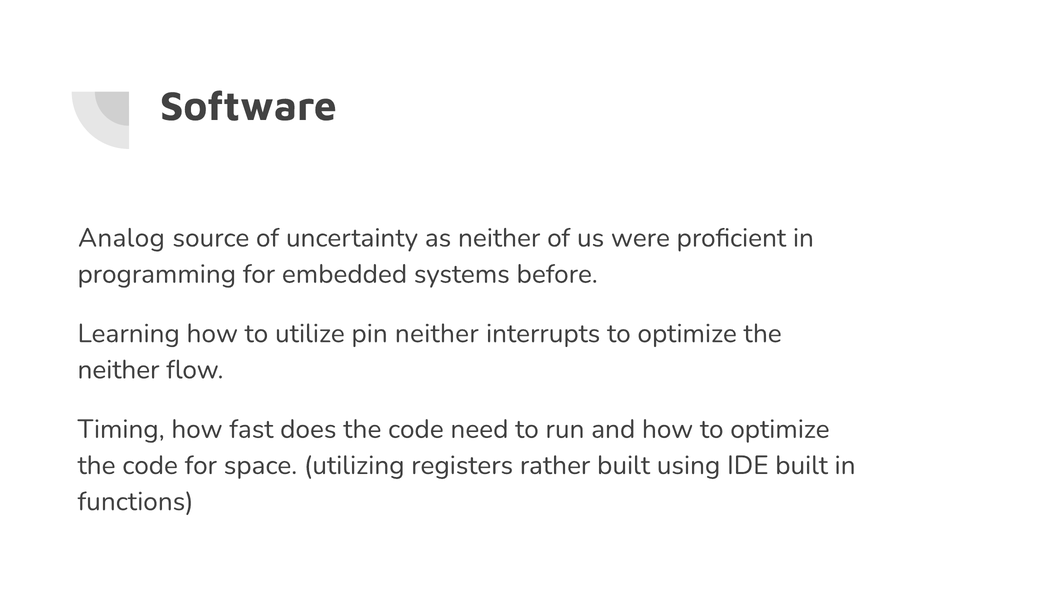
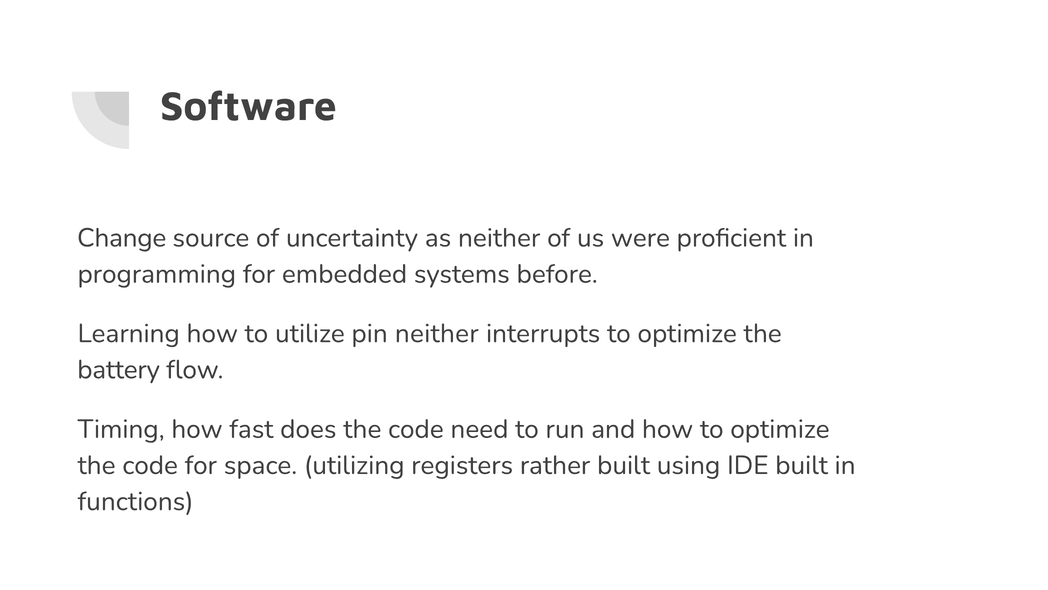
Analog: Analog -> Change
neither at (119, 369): neither -> battery
